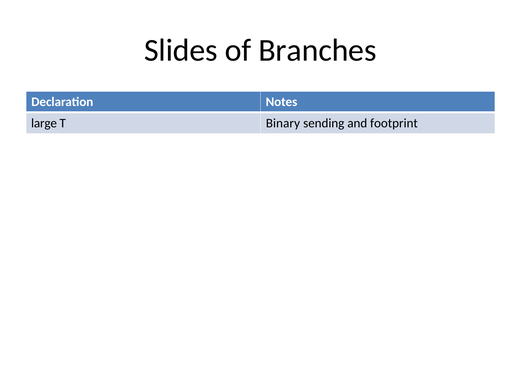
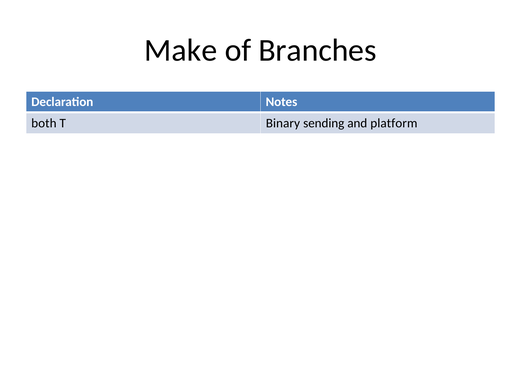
Slides: Slides -> Make
large: large -> both
footprint: footprint -> platform
